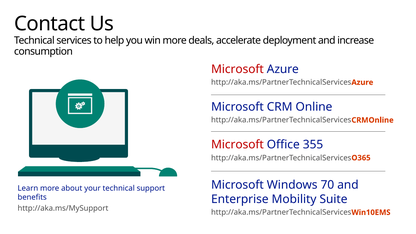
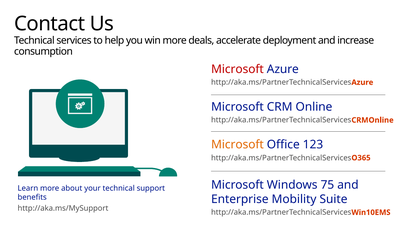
Microsoft at (237, 145) colour: red -> orange
355: 355 -> 123
70: 70 -> 75
